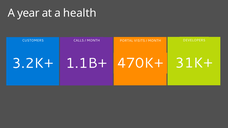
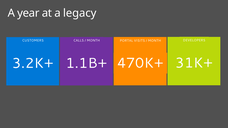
health: health -> legacy
